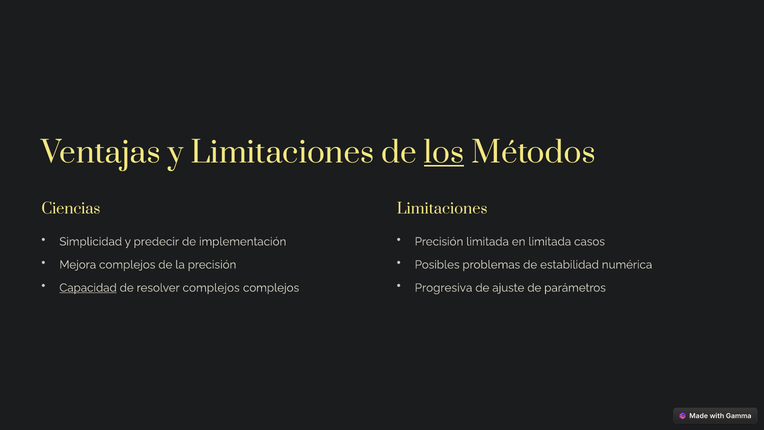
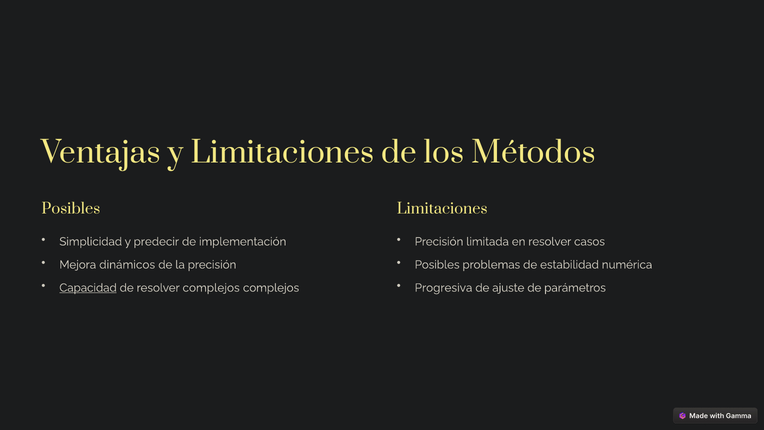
los underline: present -> none
Ciencias at (71, 209): Ciencias -> Posibles
en limitada: limitada -> resolver
Mejora complejos: complejos -> dinámicos
